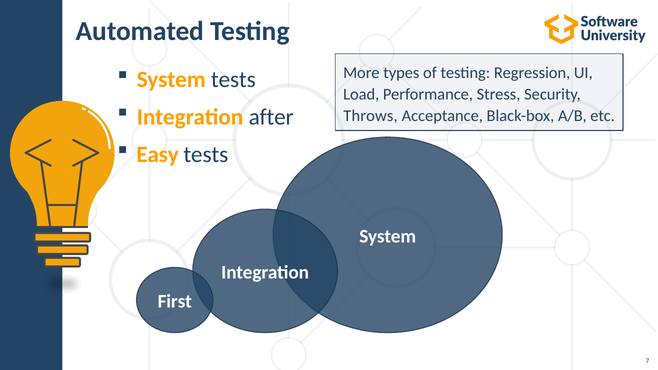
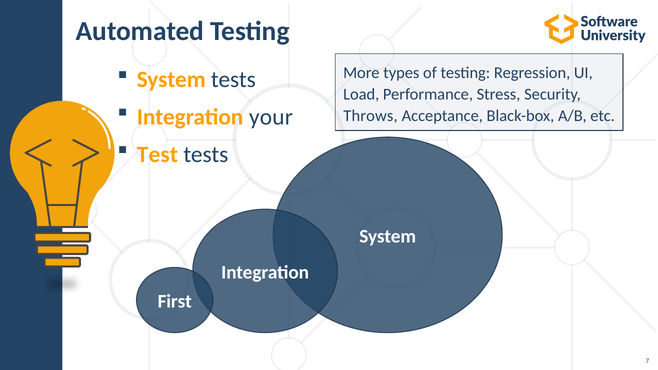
after: after -> your
Easy: Easy -> Test
